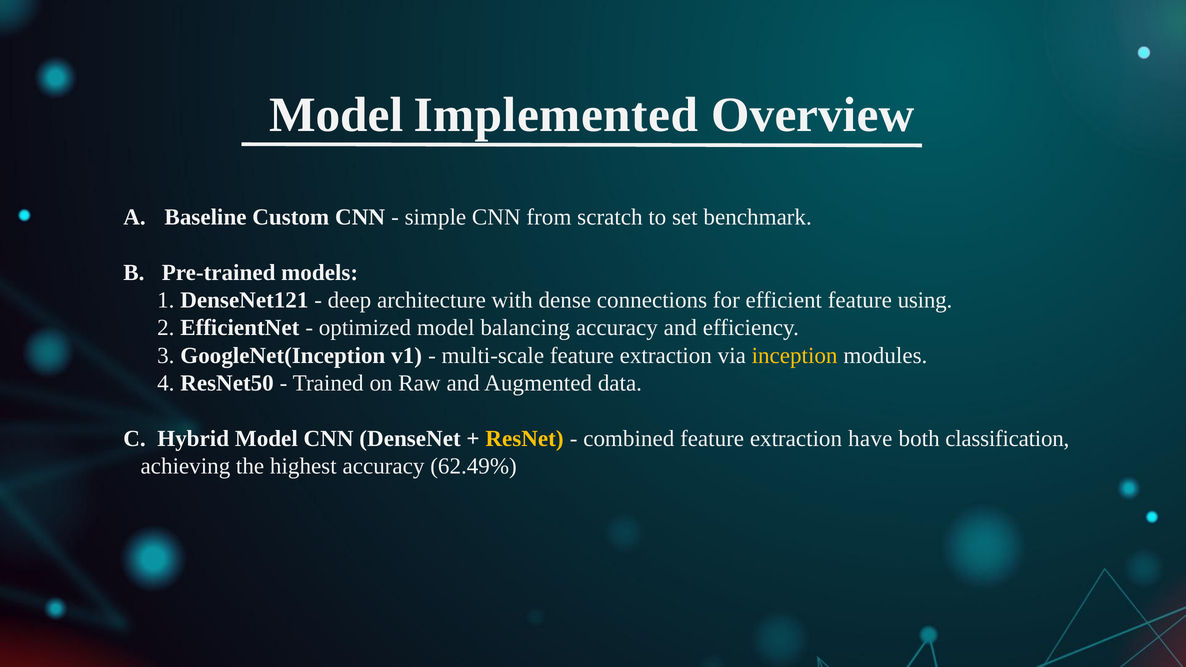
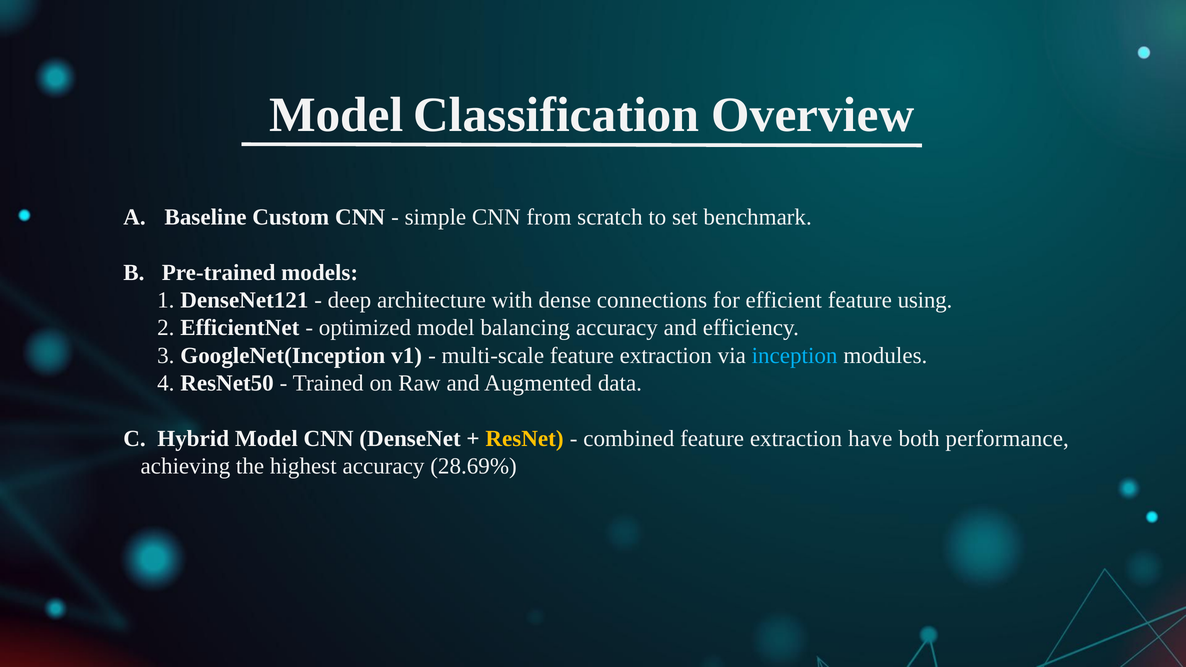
Implemented: Implemented -> Classification
inception colour: yellow -> light blue
classification: classification -> performance
62.49%: 62.49% -> 28.69%
